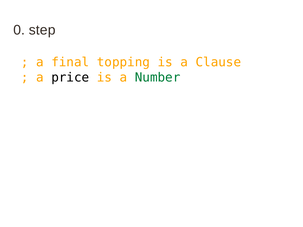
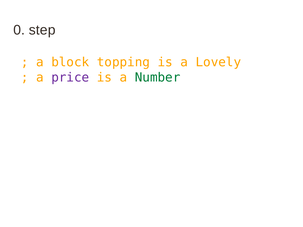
final: final -> block
Clause: Clause -> Lovely
price colour: black -> purple
